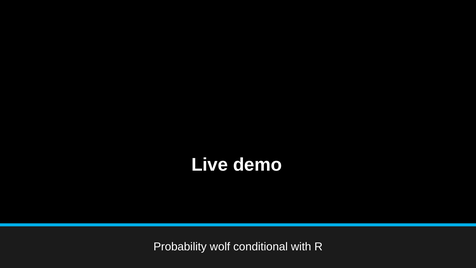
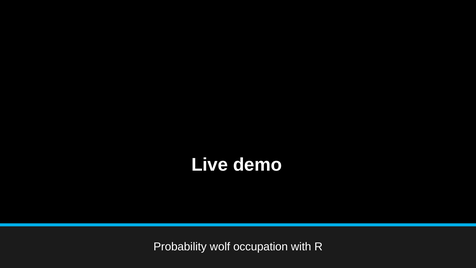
conditional: conditional -> occupation
